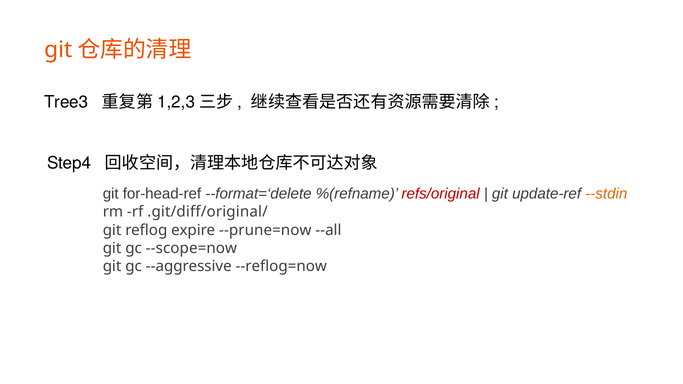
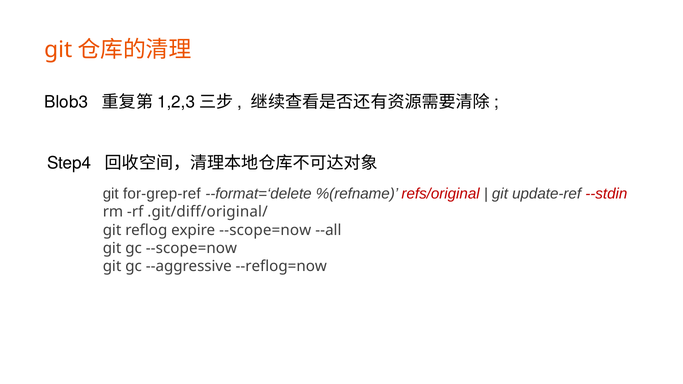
Tree3: Tree3 -> Blob3
for-head-ref: for-head-ref -> for-grep-ref
--stdin colour: orange -> red
expire --prune=now: --prune=now -> --scope=now
